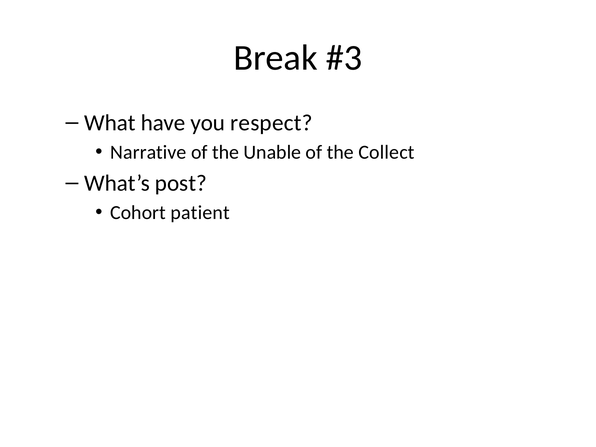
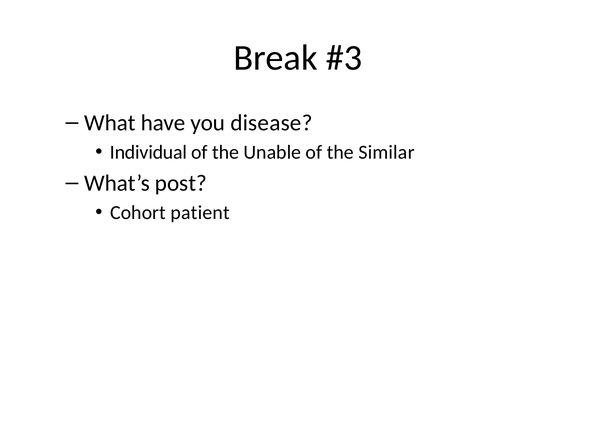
respect: respect -> disease
Narrative: Narrative -> Individual
Collect: Collect -> Similar
